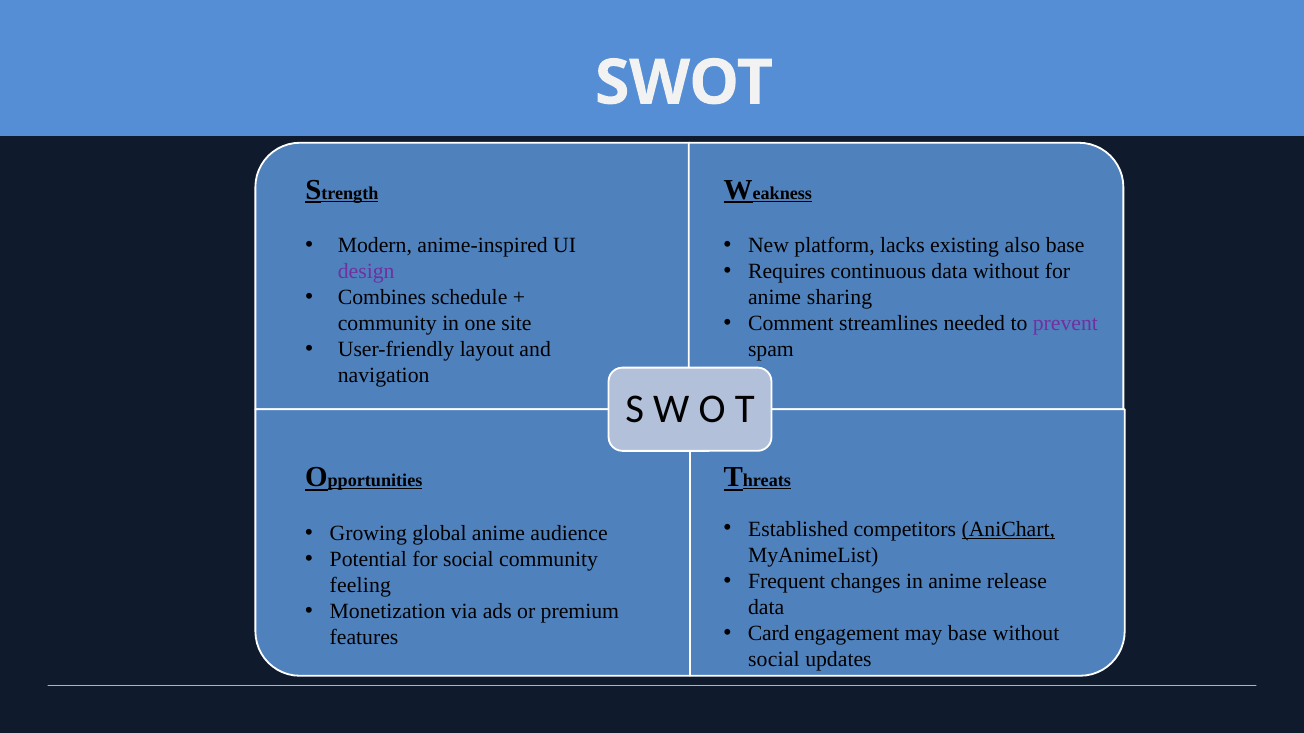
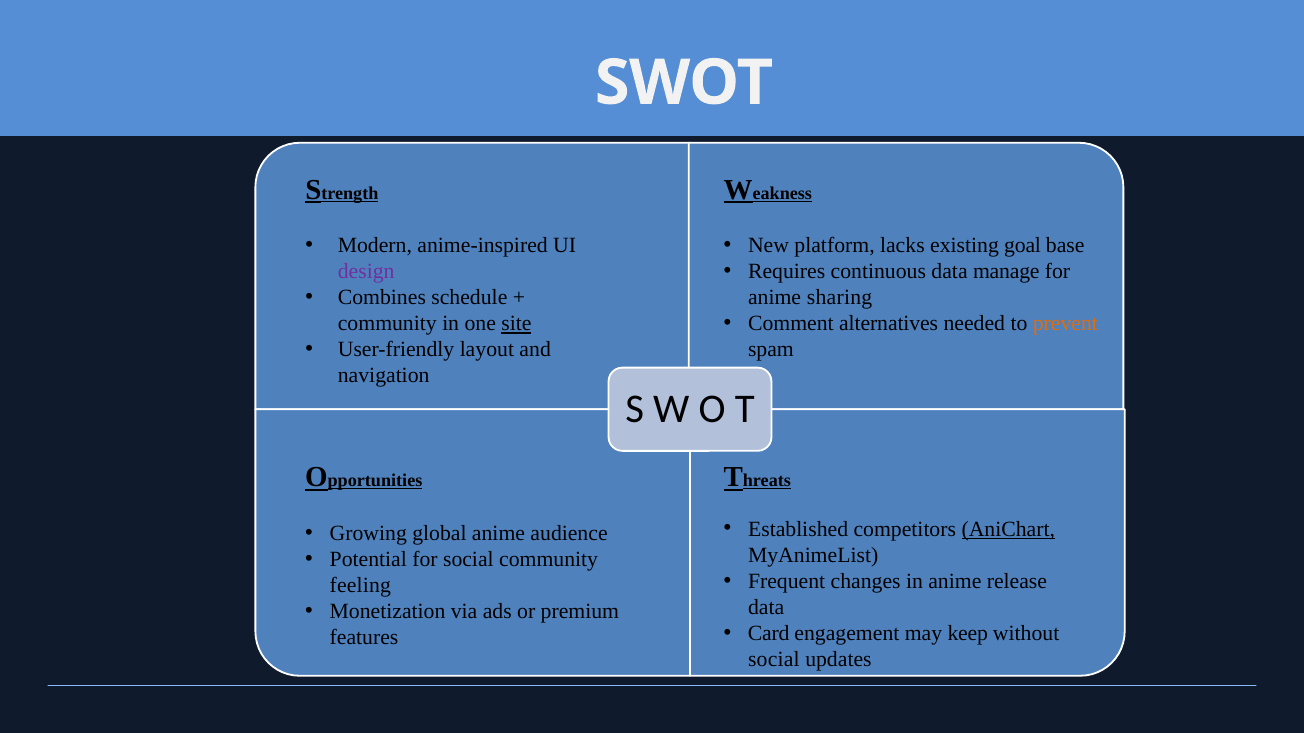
also: also -> goal
data without: without -> manage
streamlines: streamlines -> alternatives
prevent colour: purple -> orange
site underline: none -> present
may base: base -> keep
